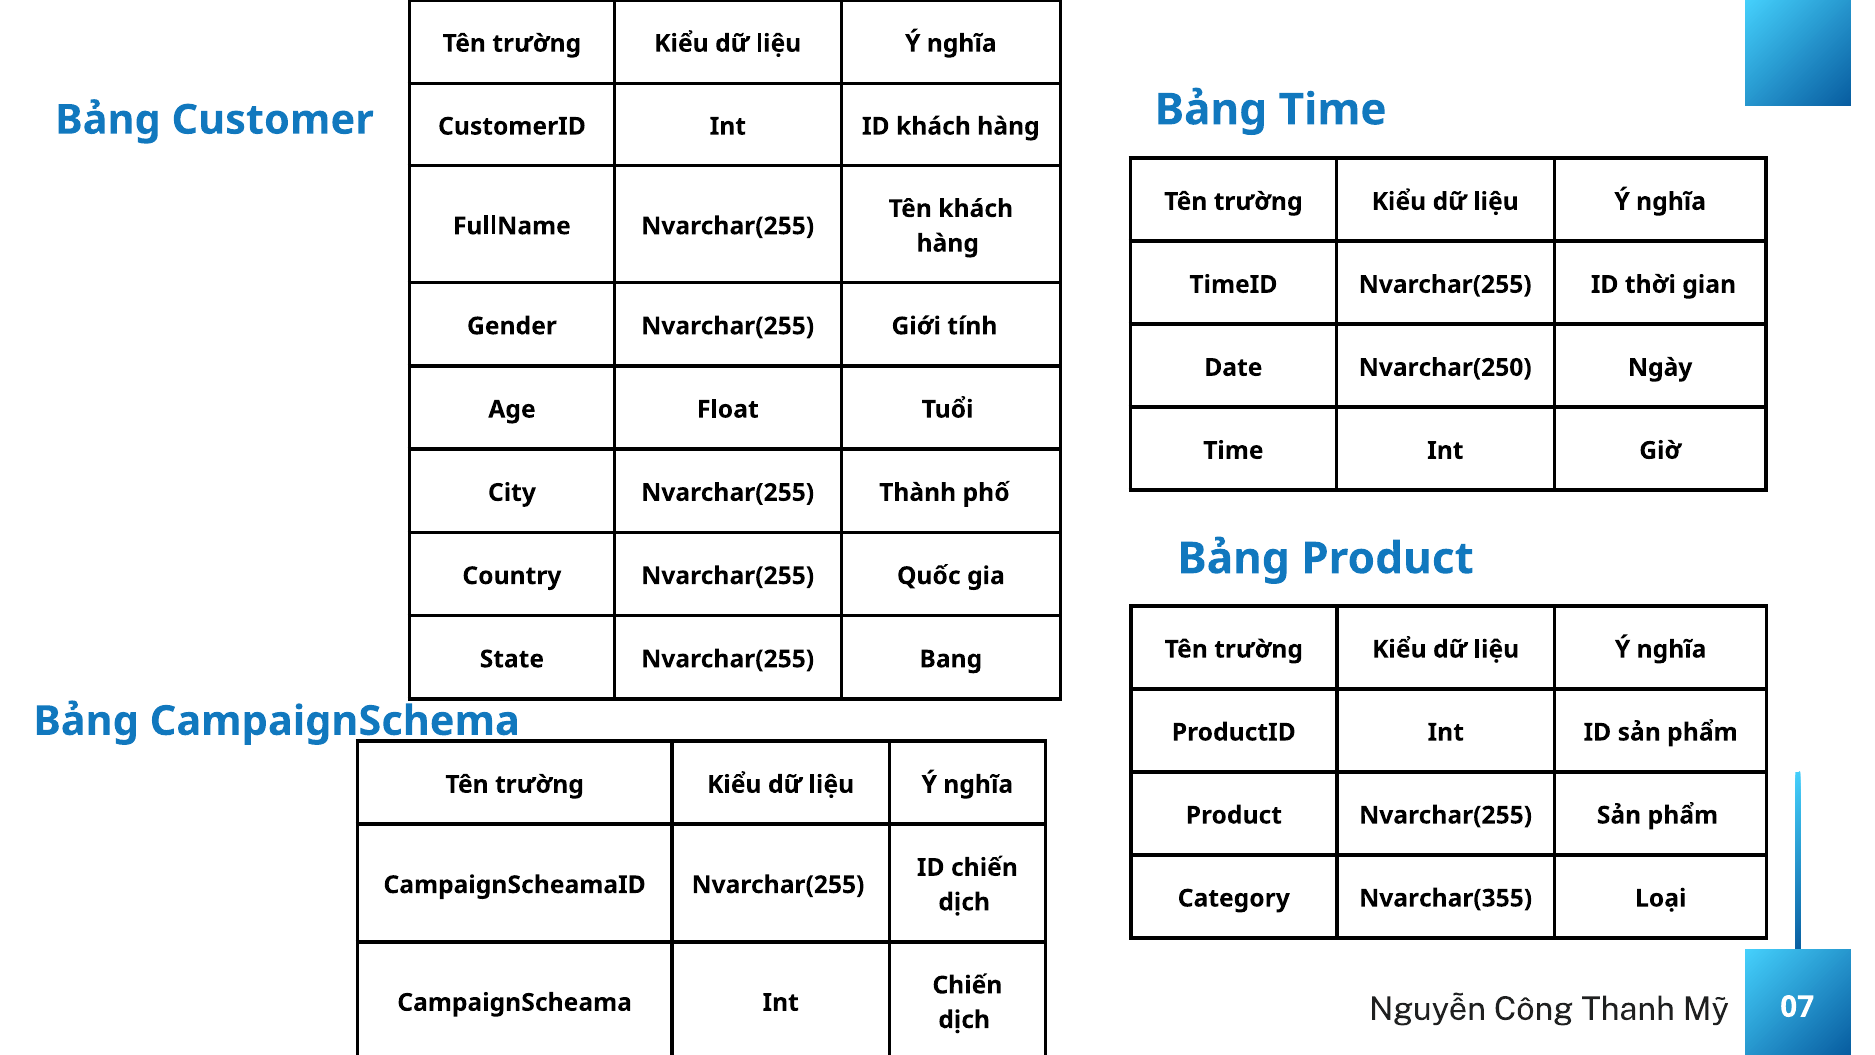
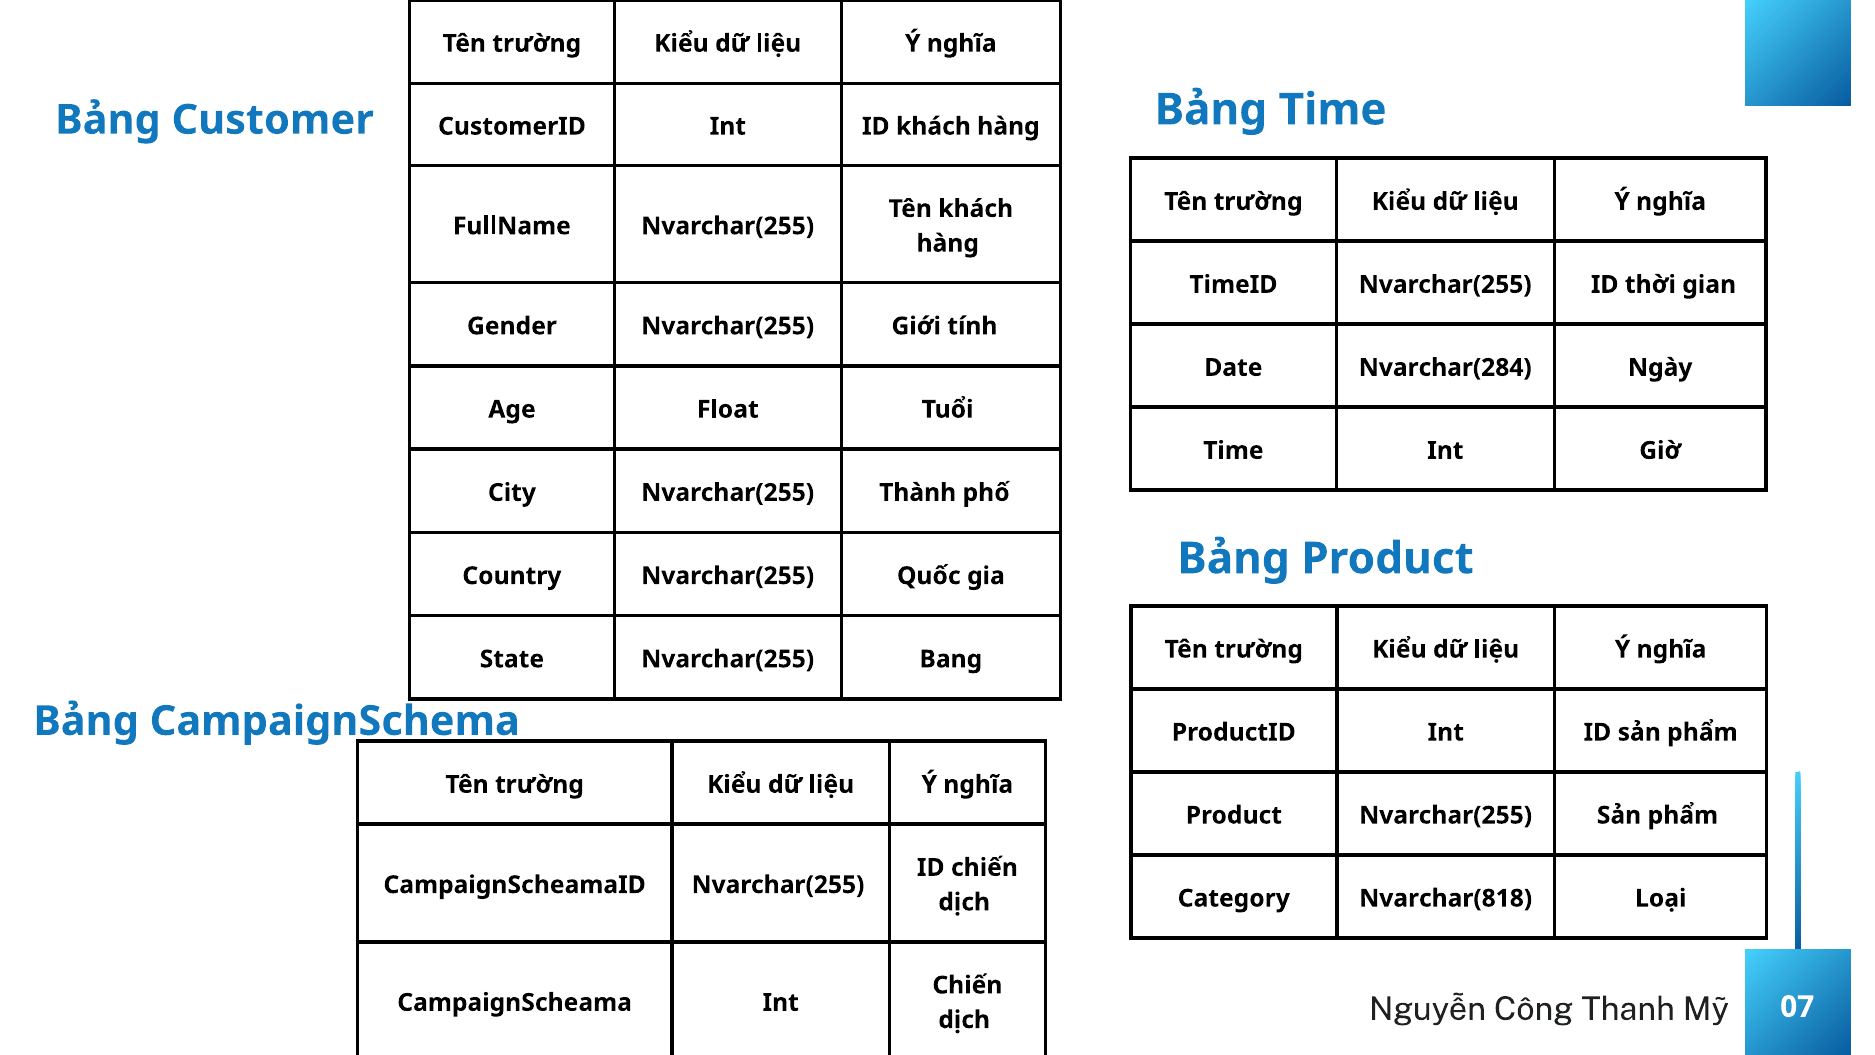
Nvarchar(250: Nvarchar(250 -> Nvarchar(284
Nvarchar(355: Nvarchar(355 -> Nvarchar(818
